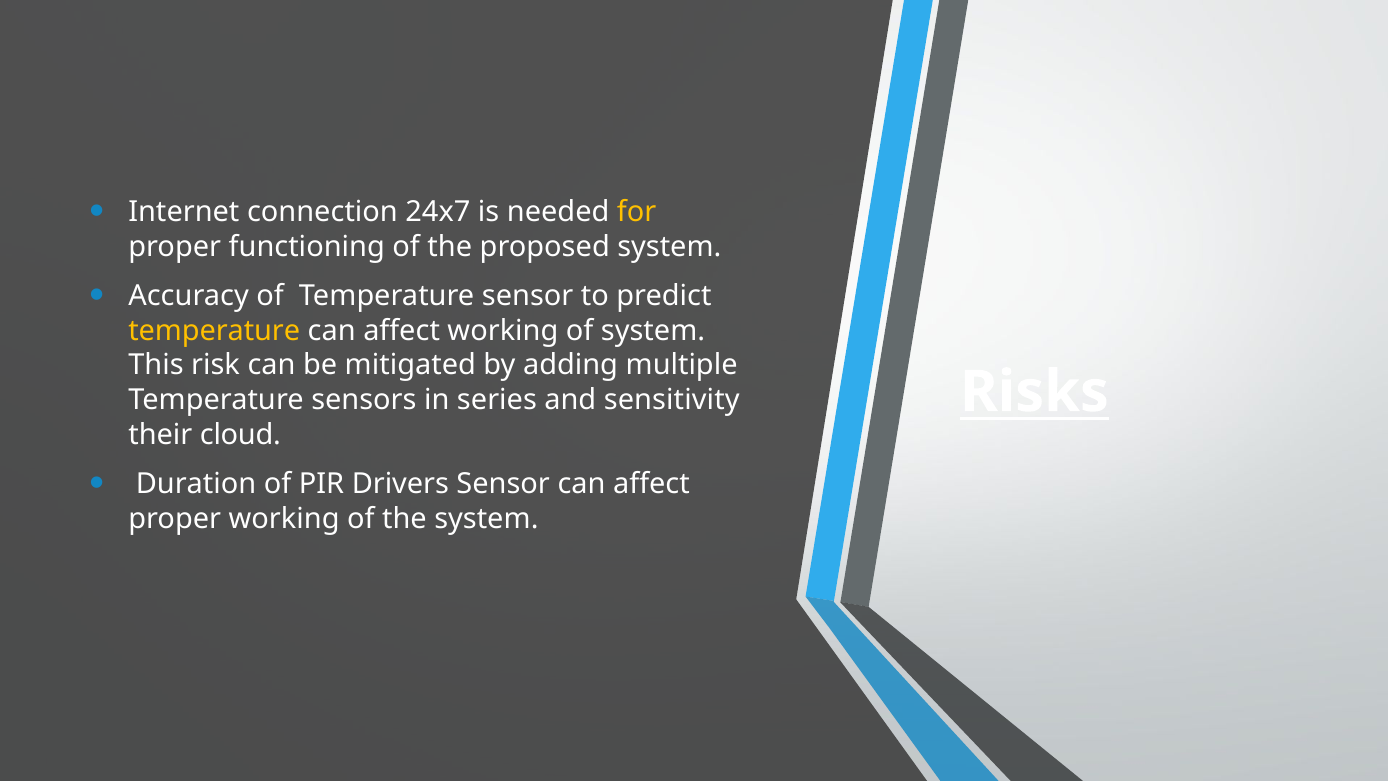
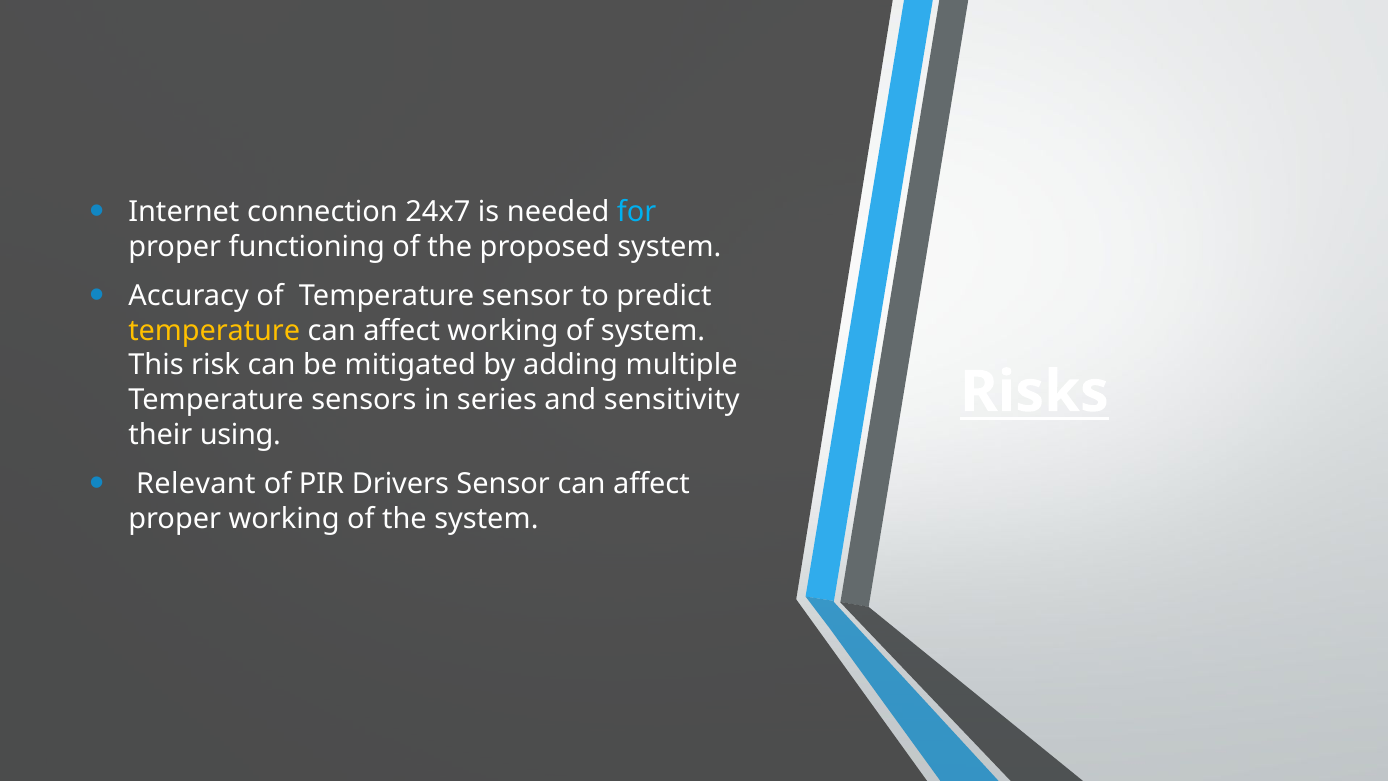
for colour: yellow -> light blue
cloud: cloud -> using
Duration: Duration -> Relevant
